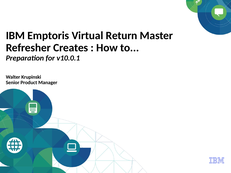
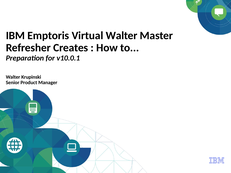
Virtual Return: Return -> Walter
